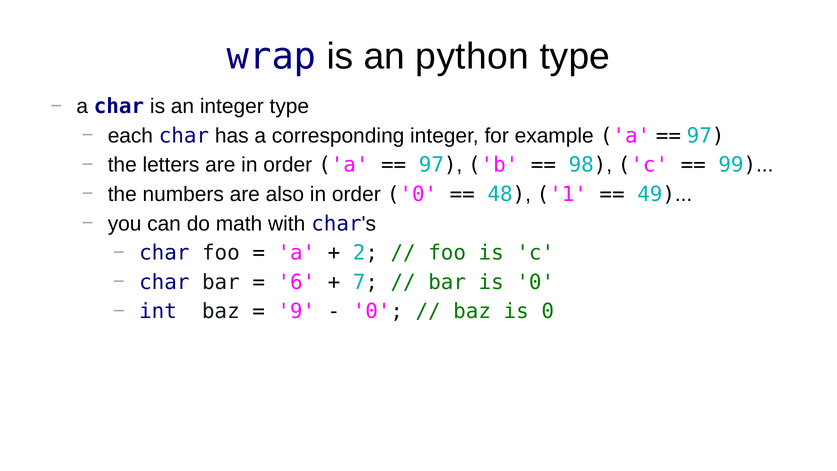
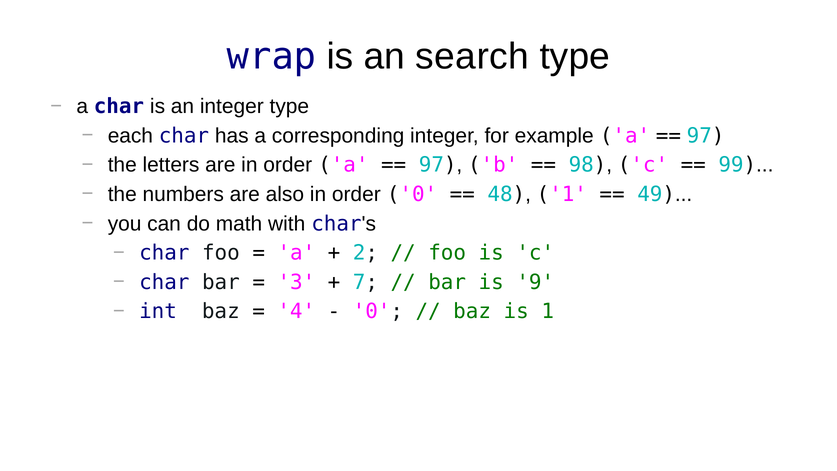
python: python -> search
6: 6 -> 3
bar is 0: 0 -> 9
9: 9 -> 4
baz is 0: 0 -> 1
